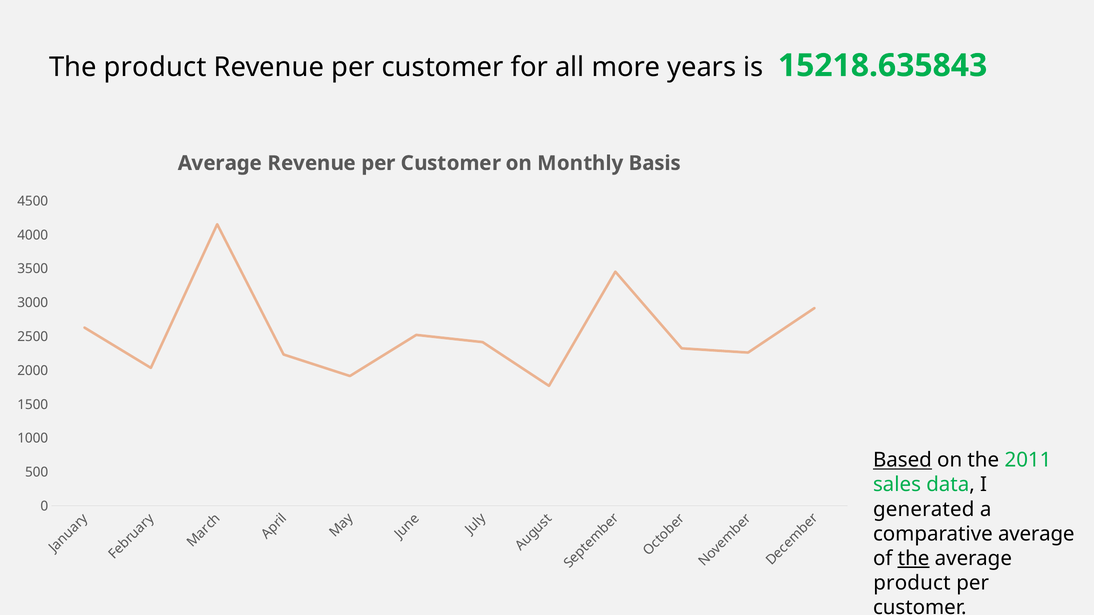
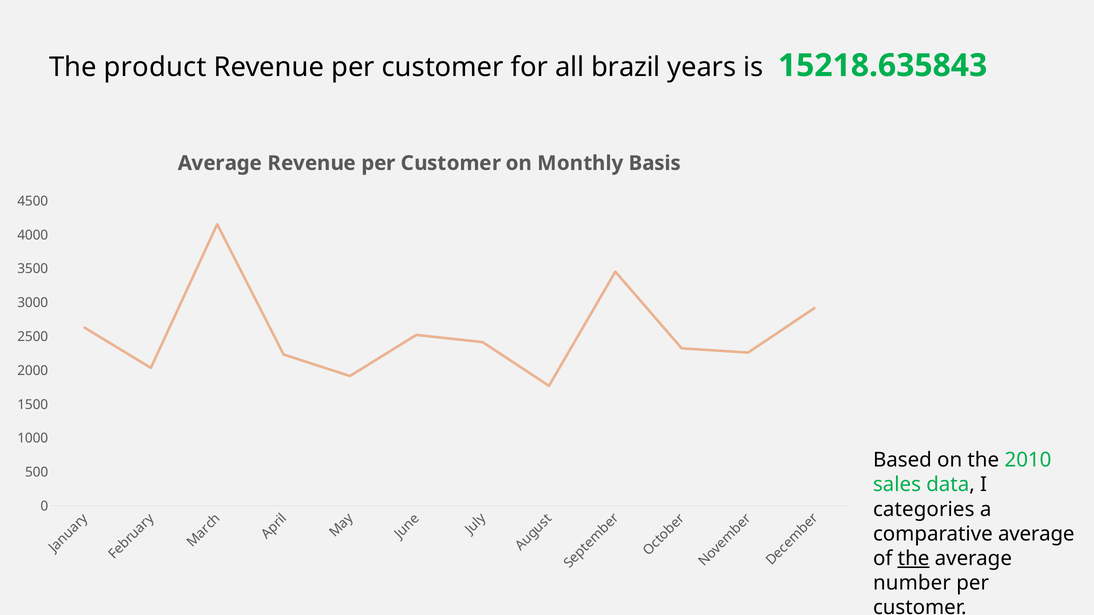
more: more -> brazil
Based underline: present -> none
2011: 2011 -> 2010
generated: generated -> categories
product at (912, 583): product -> number
